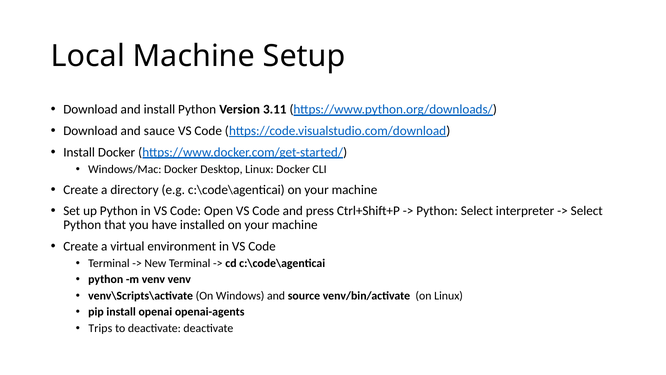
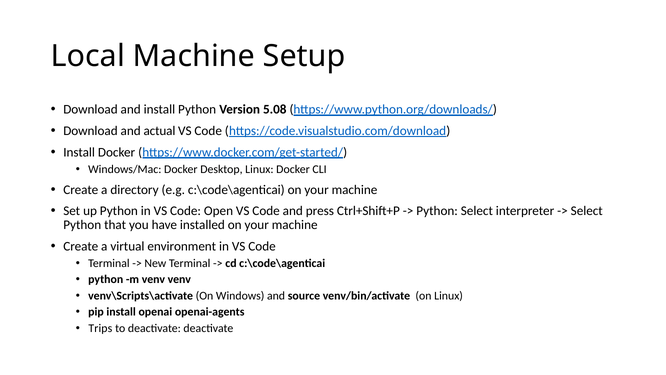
3.11: 3.11 -> 5.08
sauce: sauce -> actual
